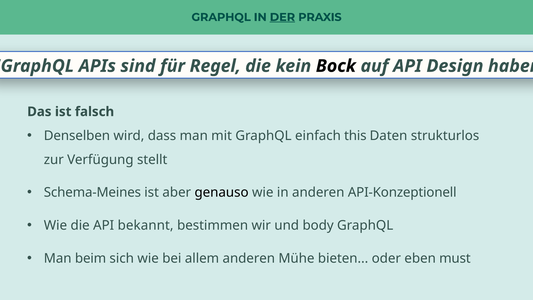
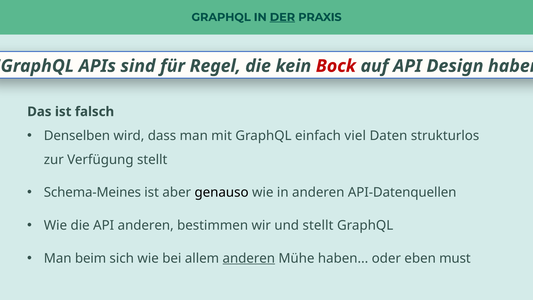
Bock colour: black -> red
this: this -> viel
API-Konzeptionell: API-Konzeptionell -> API-Datenquellen
API bekannt: bekannt -> anderen
und body: body -> stellt
anderen at (249, 258) underline: none -> present
Mühe bieten: bieten -> haben
